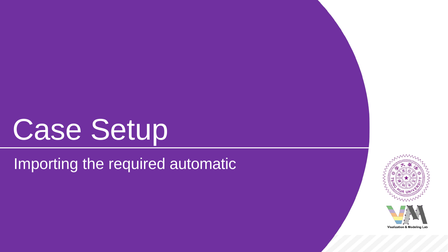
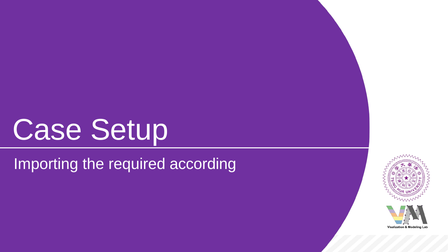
automatic: automatic -> according
